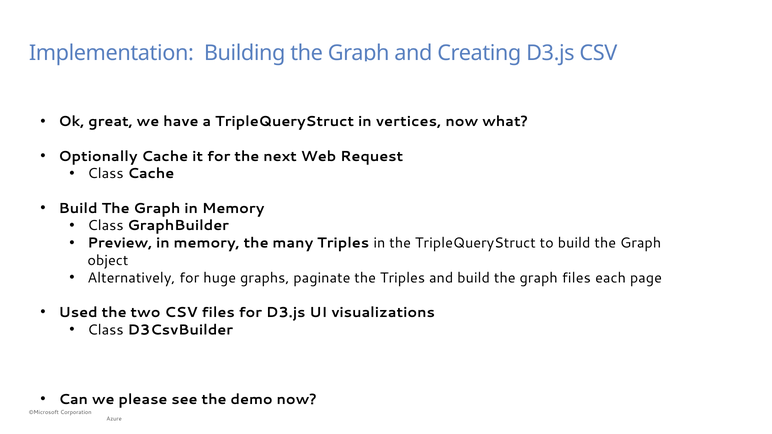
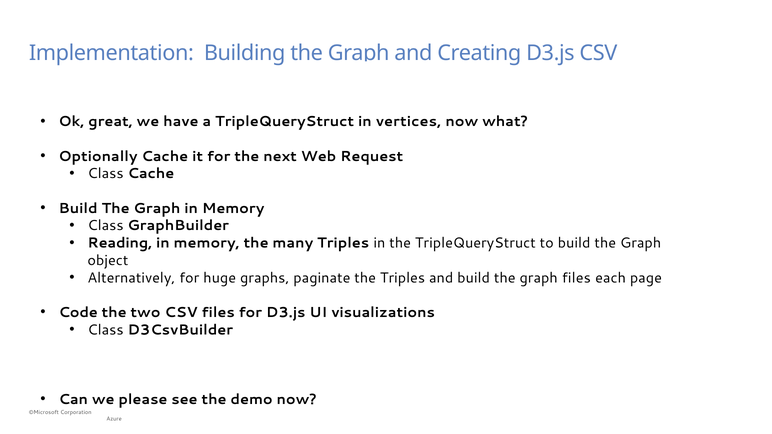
Preview: Preview -> Reading
Used: Used -> Code
